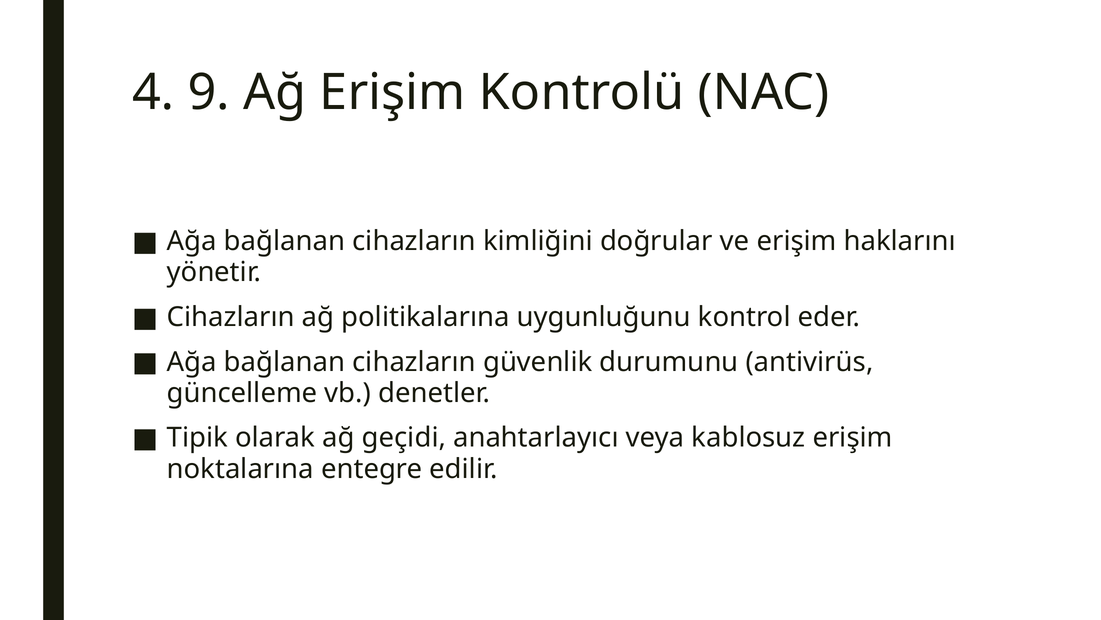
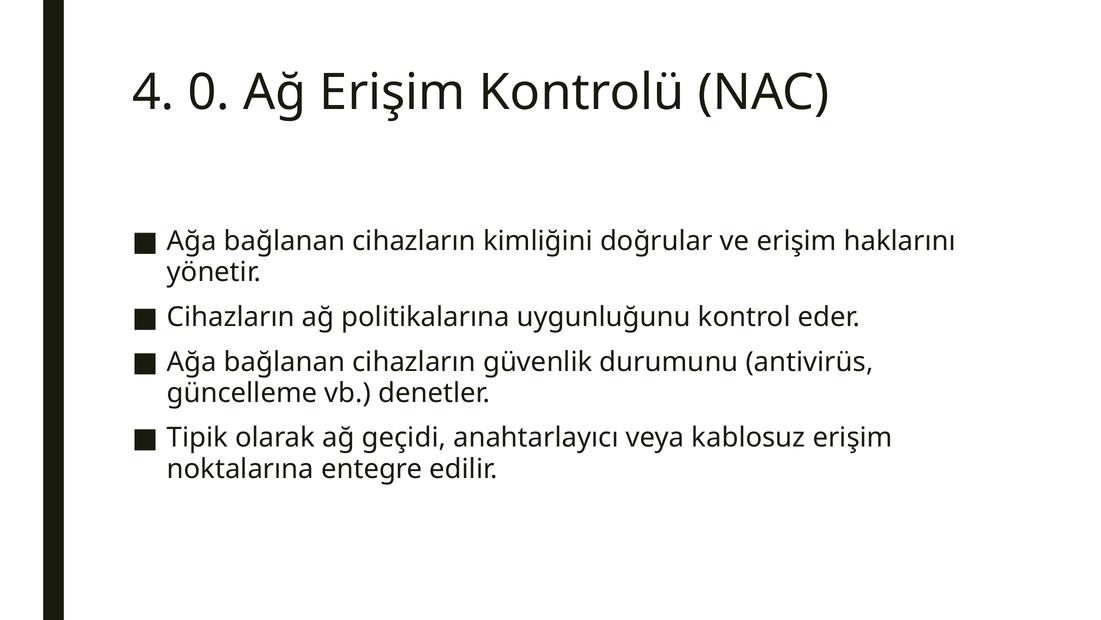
9: 9 -> 0
